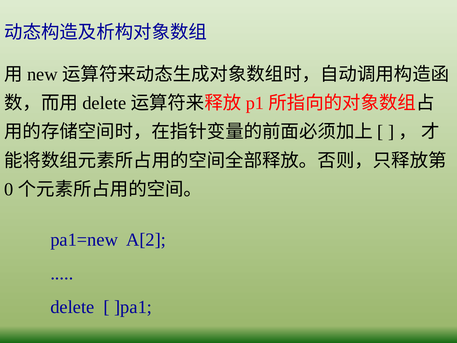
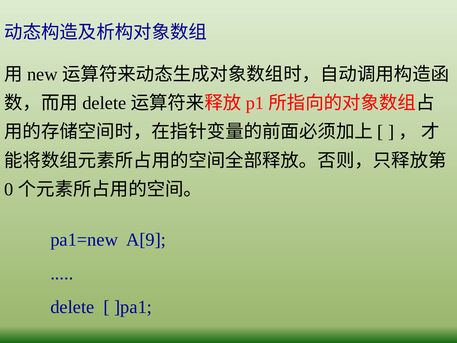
A[2: A[2 -> A[9
